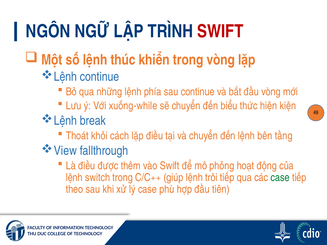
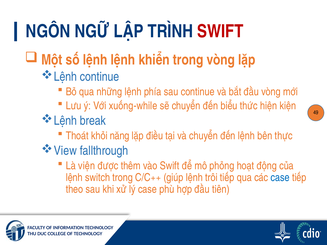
lệnh thúc: thúc -> lệnh
cách: cách -> năng
tầng: tầng -> thực
Là điều: điều -> viện
case at (280, 178) colour: green -> blue
